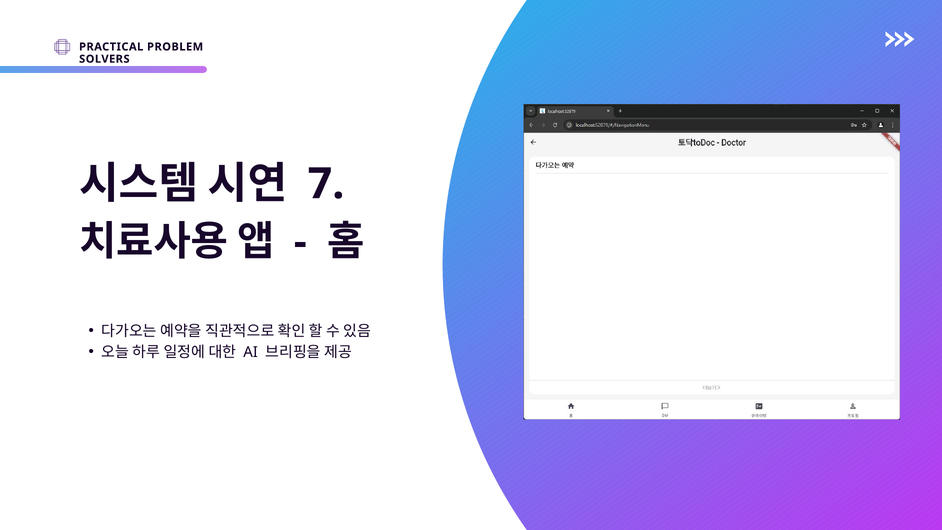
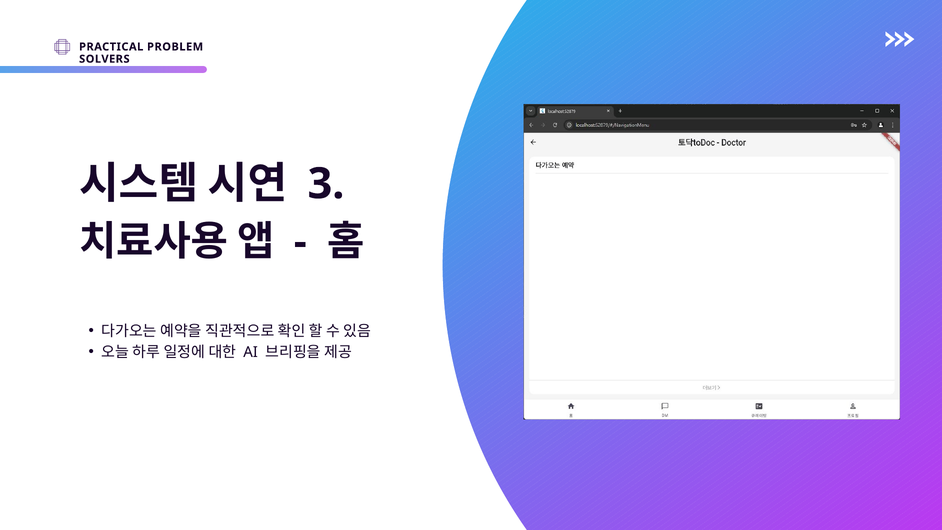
7: 7 -> 3
